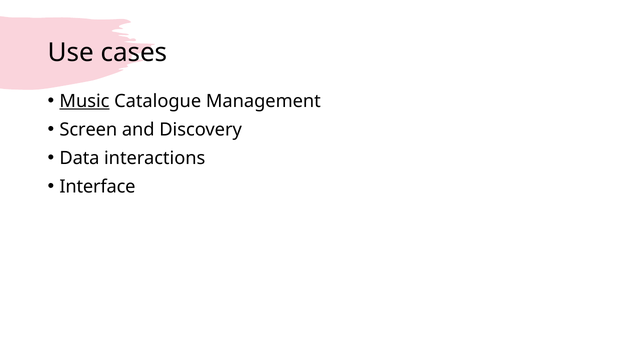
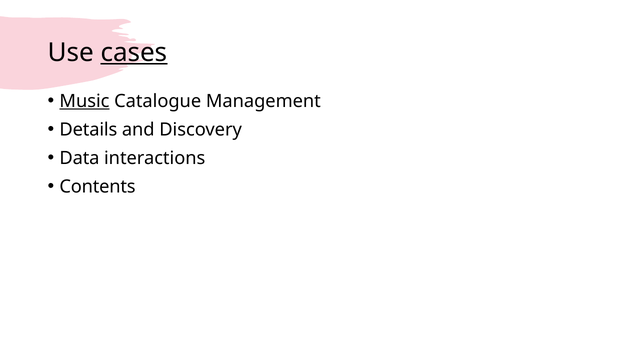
cases underline: none -> present
Screen: Screen -> Details
Interface: Interface -> Contents
